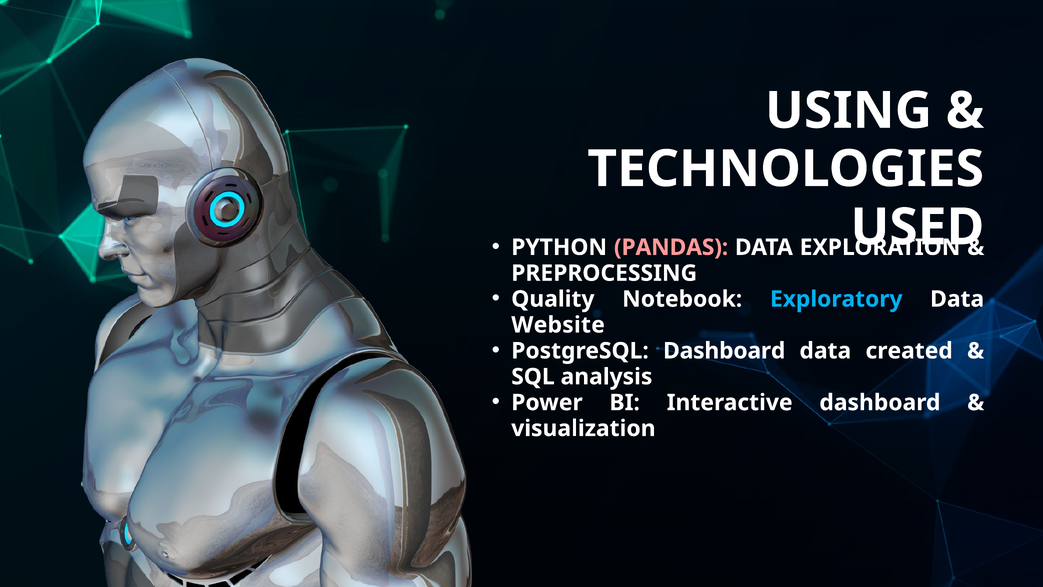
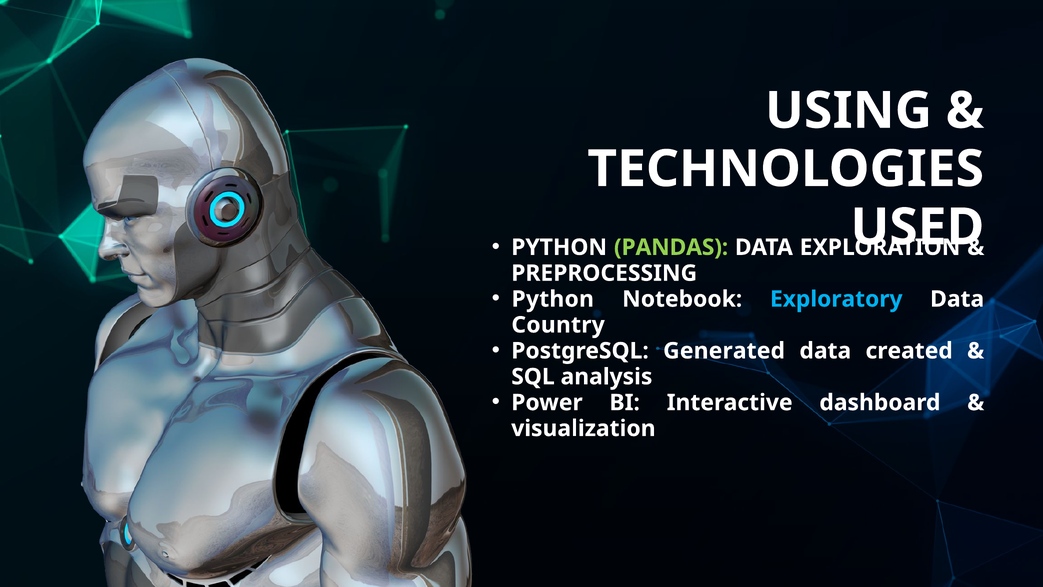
PANDAS colour: pink -> light green
Quality at (553, 299): Quality -> Python
Website: Website -> Country
PostgreSQL Dashboard: Dashboard -> Generated
